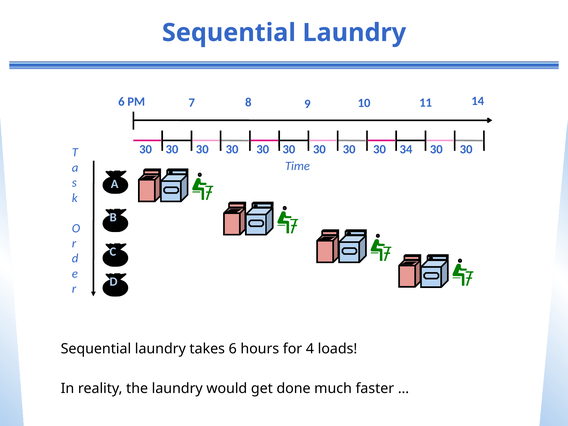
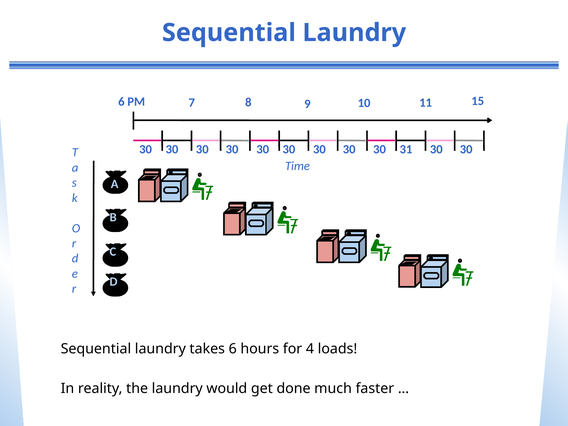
14: 14 -> 15
34: 34 -> 31
